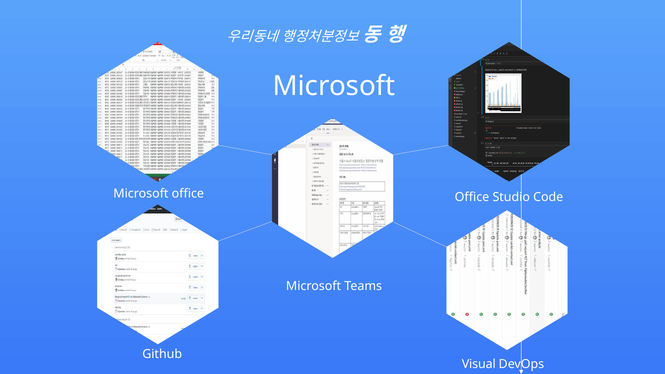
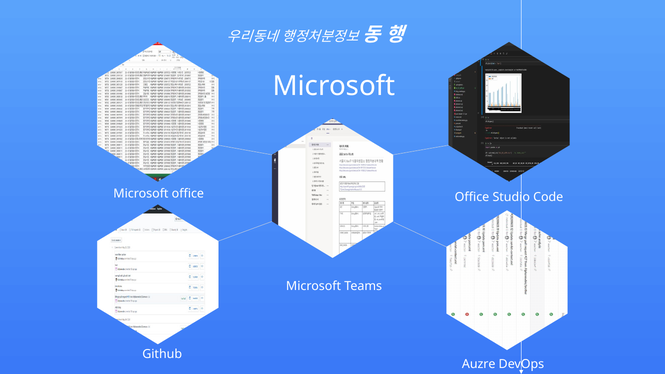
Visual: Visual -> Auzre
